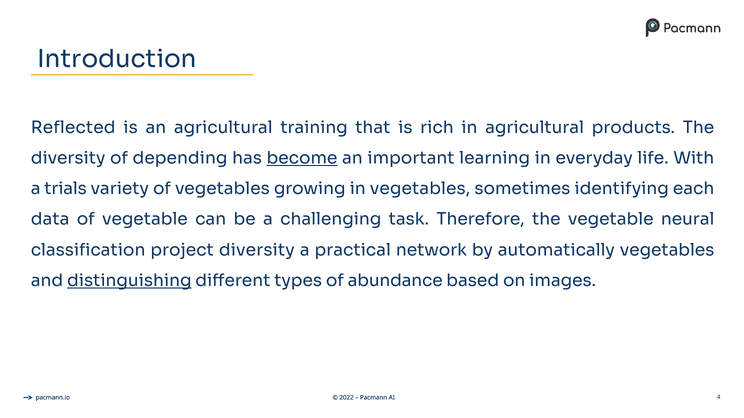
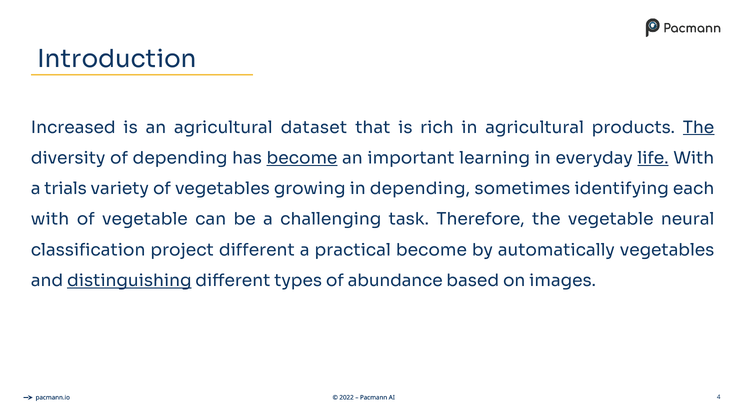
Reflected: Reflected -> Increased
training: training -> dataset
The at (699, 128) underline: none -> present
life underline: none -> present
in vegetables: vegetables -> depending
data at (50, 220): data -> with
project diversity: diversity -> different
practical network: network -> become
